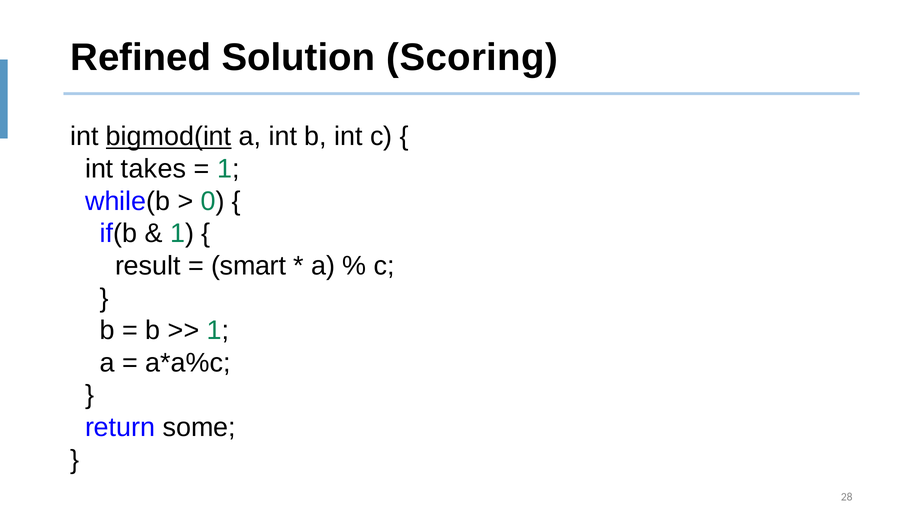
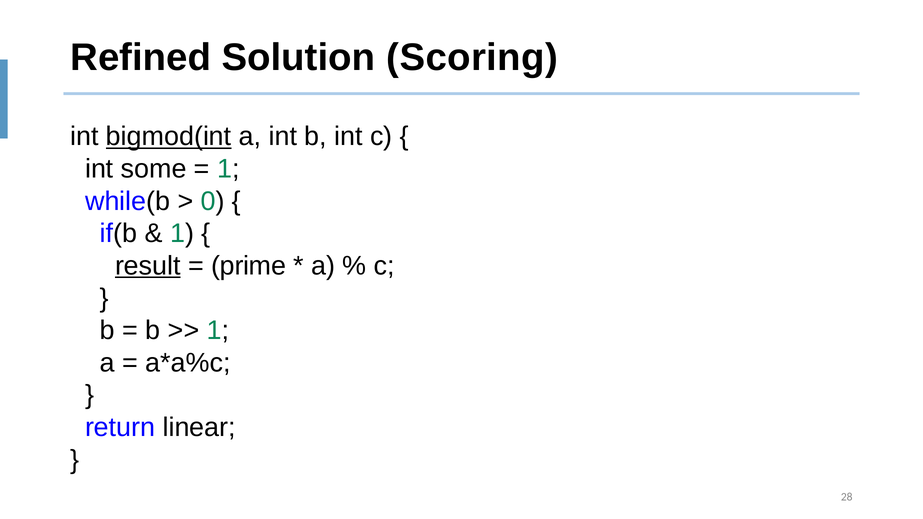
takes: takes -> some
result underline: none -> present
smart: smart -> prime
some: some -> linear
